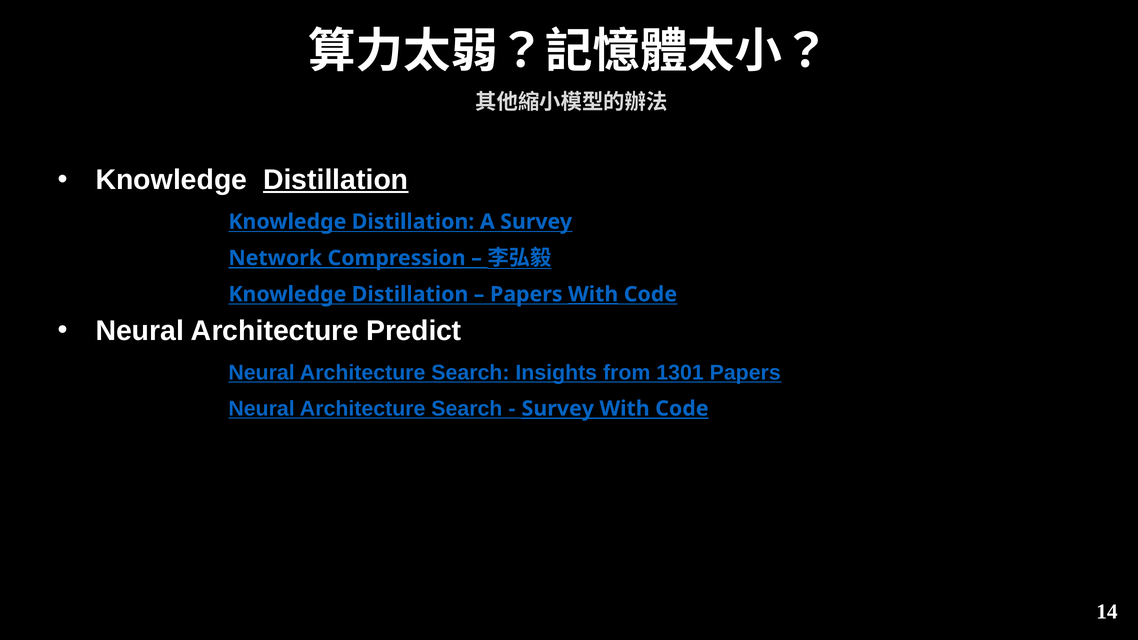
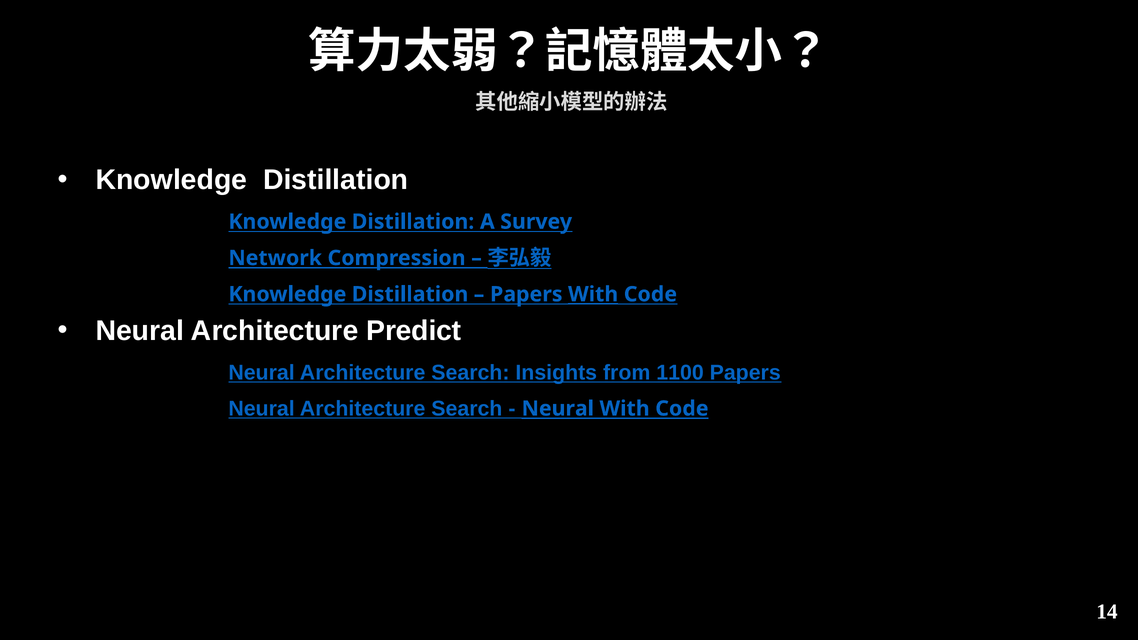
Distillation at (336, 180) underline: present -> none
1301: 1301 -> 1100
Survey at (558, 409): Survey -> Neural
